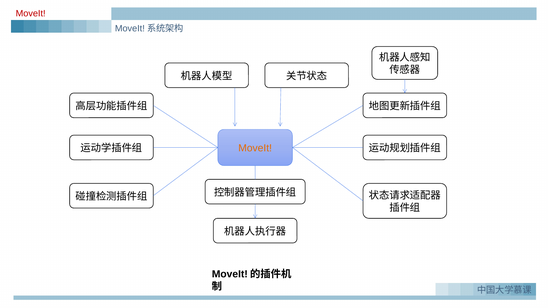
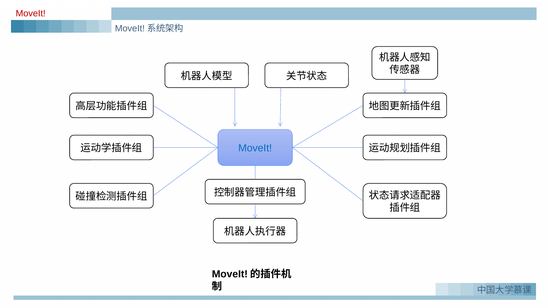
MoveIt at (255, 148) colour: orange -> blue
